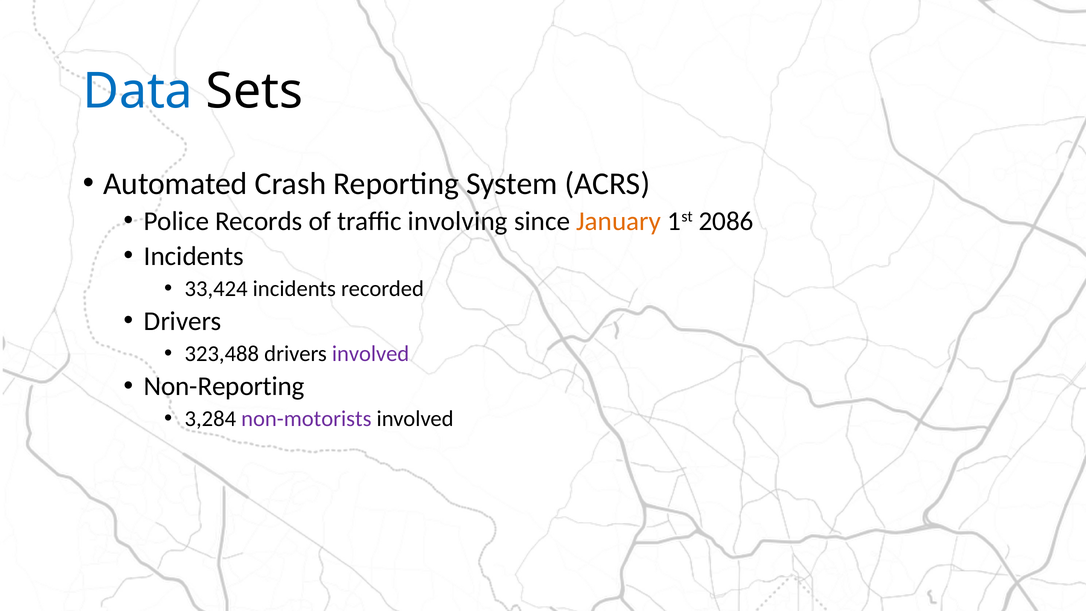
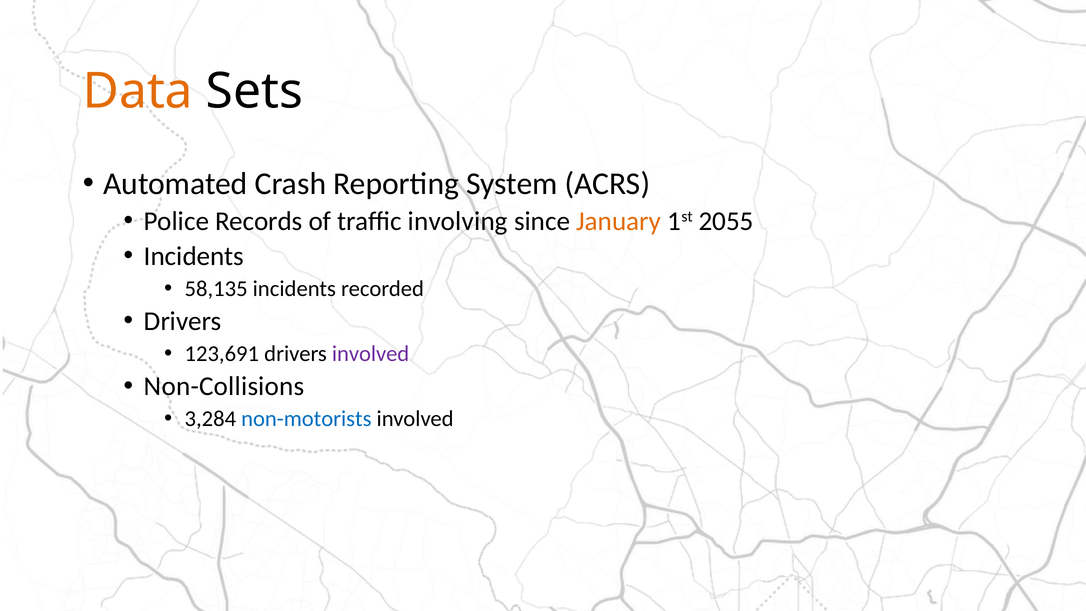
Data colour: blue -> orange
2086: 2086 -> 2055
33,424: 33,424 -> 58,135
323,488: 323,488 -> 123,691
Non-Reporting: Non-Reporting -> Non-Collisions
non-motorists colour: purple -> blue
